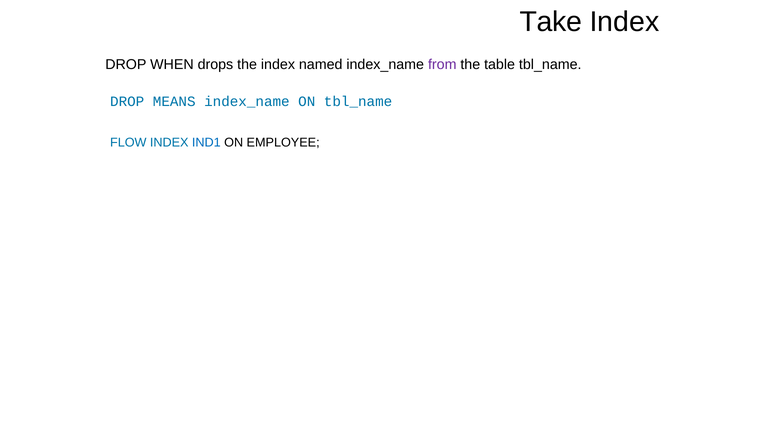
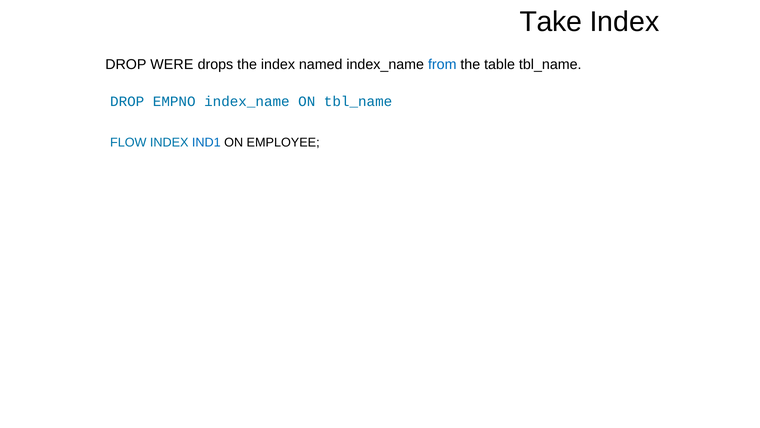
WHEN: WHEN -> WERE
from colour: purple -> blue
MEANS: MEANS -> EMPNO
